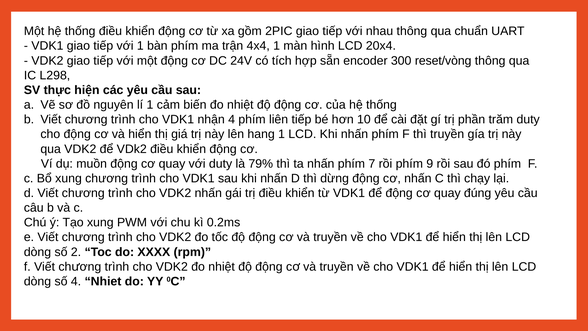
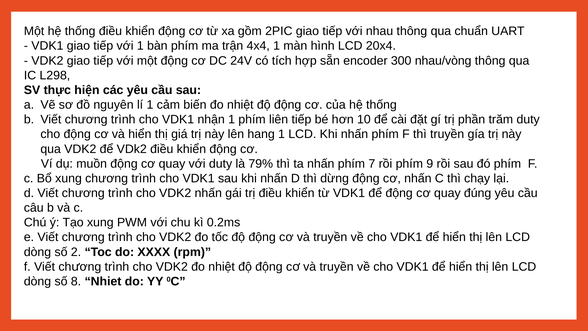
reset/vòng: reset/vòng -> nhau/vòng
nhận 4: 4 -> 1
số 4: 4 -> 8
